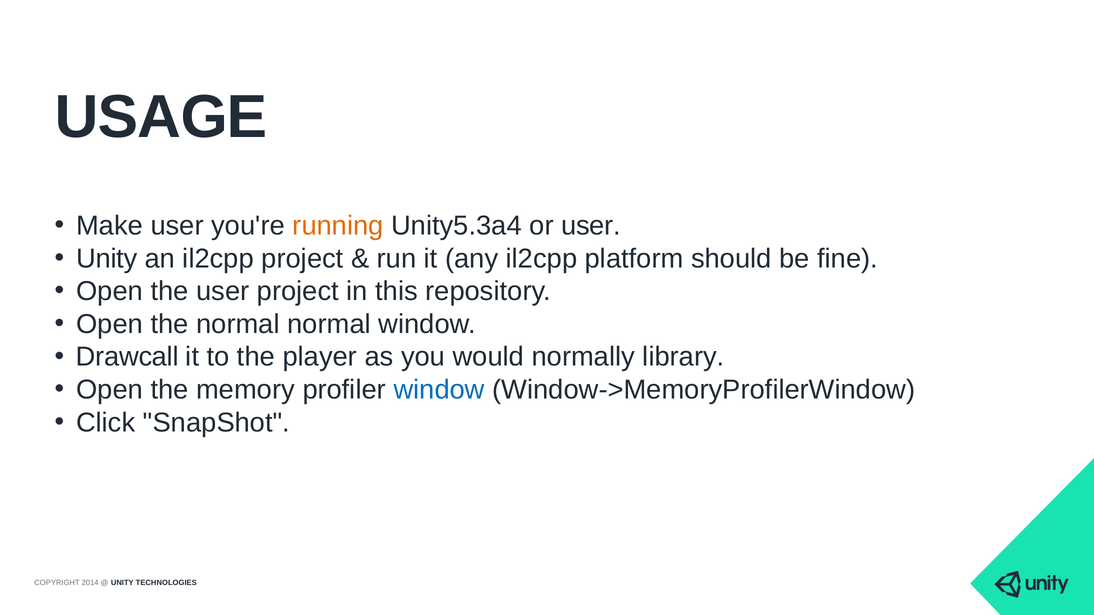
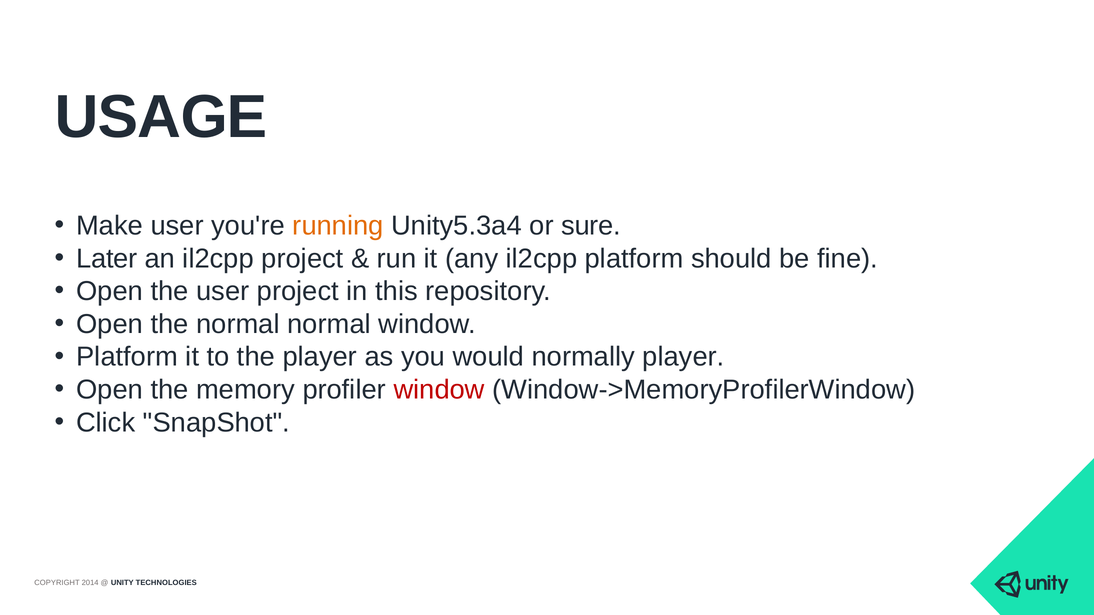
or user: user -> sure
Unity at (107, 259): Unity -> Later
Drawcall at (127, 357): Drawcall -> Platform
normally library: library -> player
window at (439, 390) colour: blue -> red
